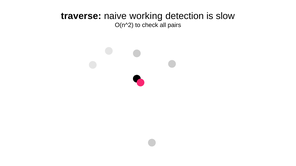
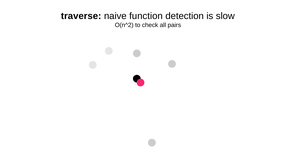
working: working -> function
